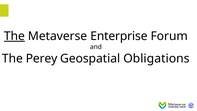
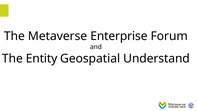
The at (14, 36) underline: present -> none
Perey: Perey -> Entity
Obligations: Obligations -> Understand
